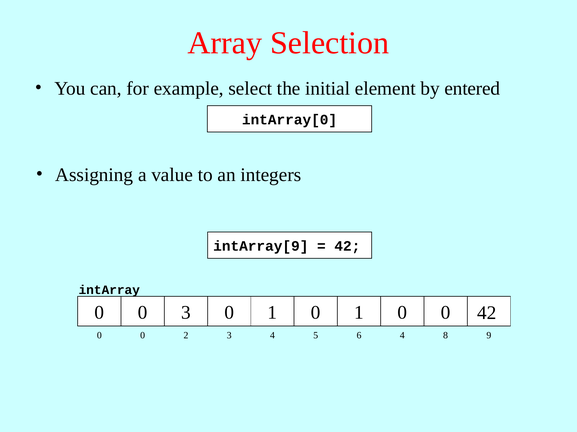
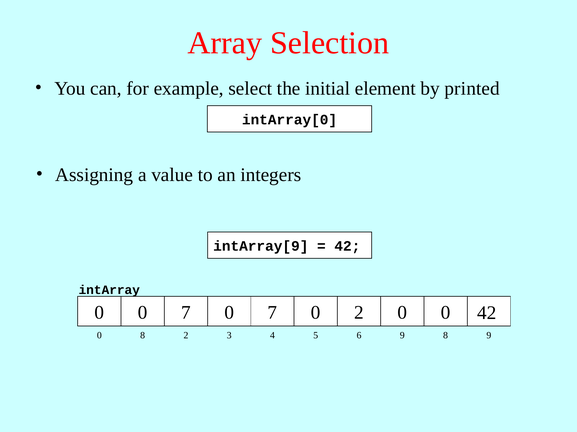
entered: entered -> printed
0 0 3: 3 -> 7
1 at (272, 313): 1 -> 7
1 at (359, 313): 1 -> 2
0 at (143, 336): 0 -> 8
6 4: 4 -> 9
